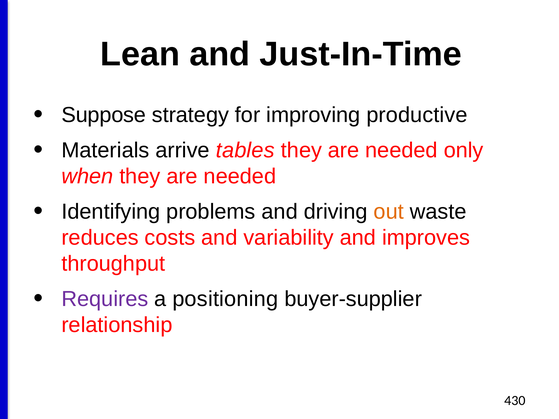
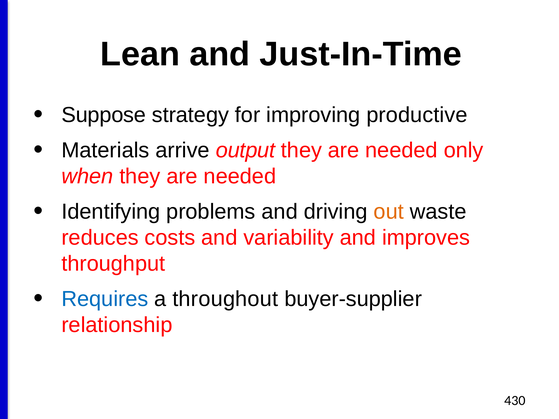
tables: tables -> output
Requires colour: purple -> blue
positioning: positioning -> throughout
